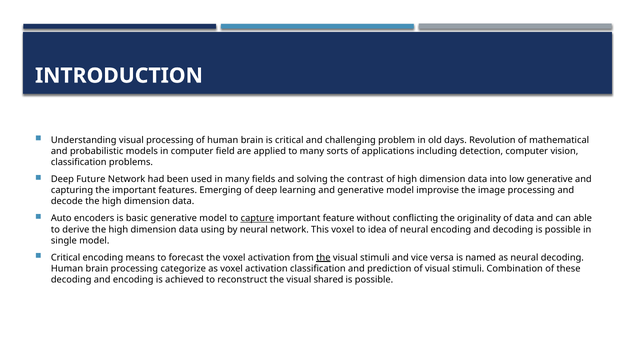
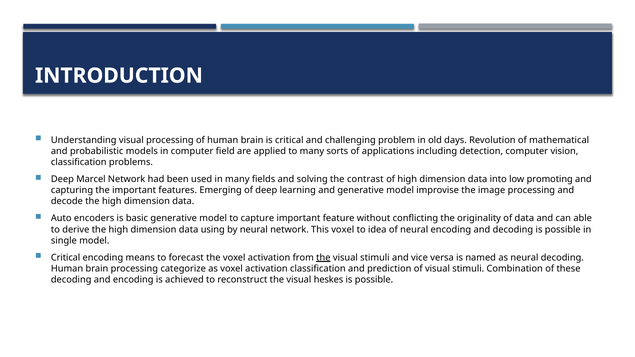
Future: Future -> Marcel
low generative: generative -> promoting
capture underline: present -> none
shared: shared -> heskes
